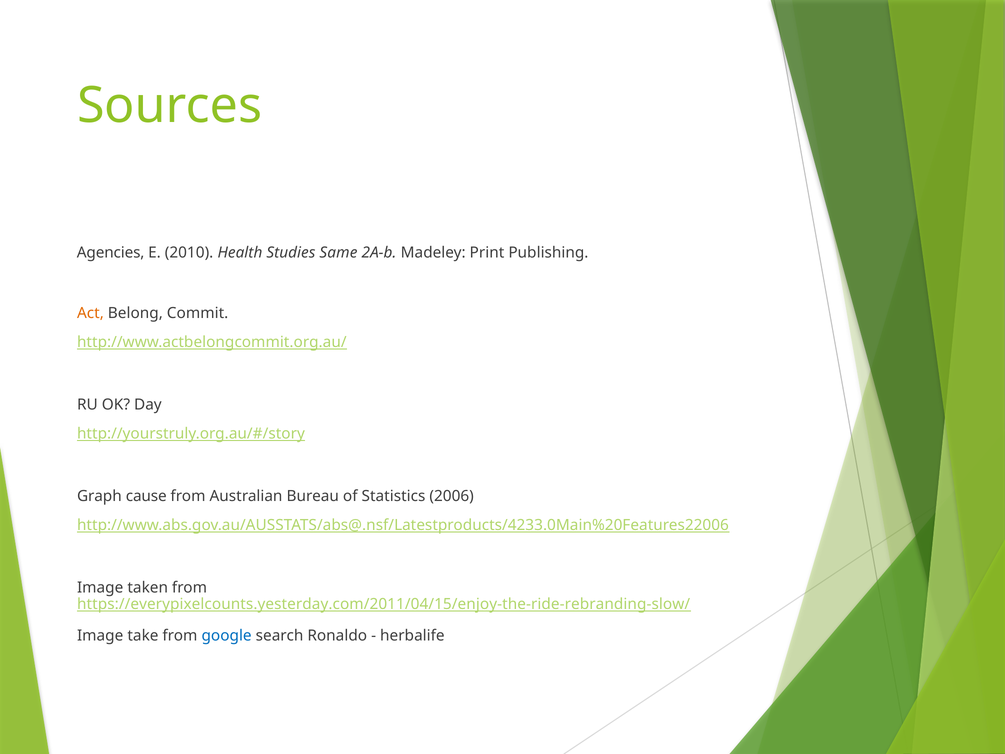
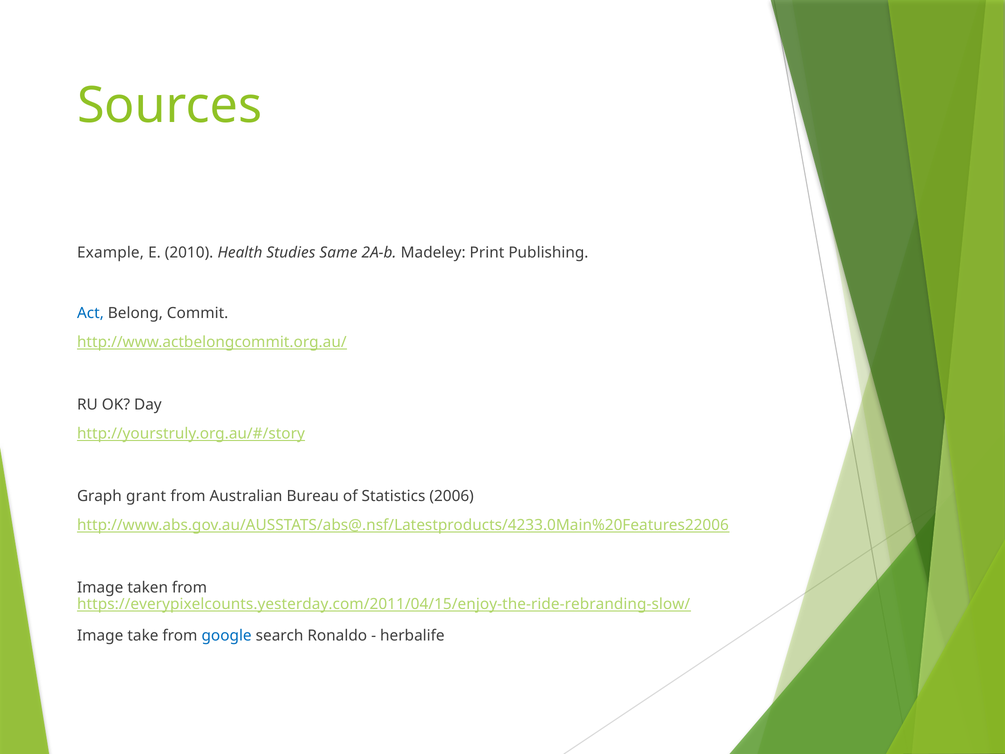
Agencies: Agencies -> Example
Act colour: orange -> blue
cause: cause -> grant
